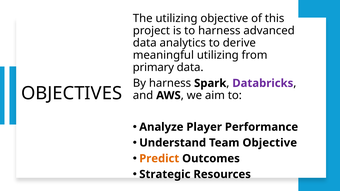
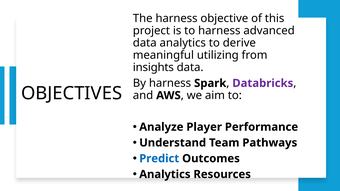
The utilizing: utilizing -> harness
primary: primary -> insights
Team Objective: Objective -> Pathways
Predict colour: orange -> blue
Strategic at (165, 175): Strategic -> Analytics
